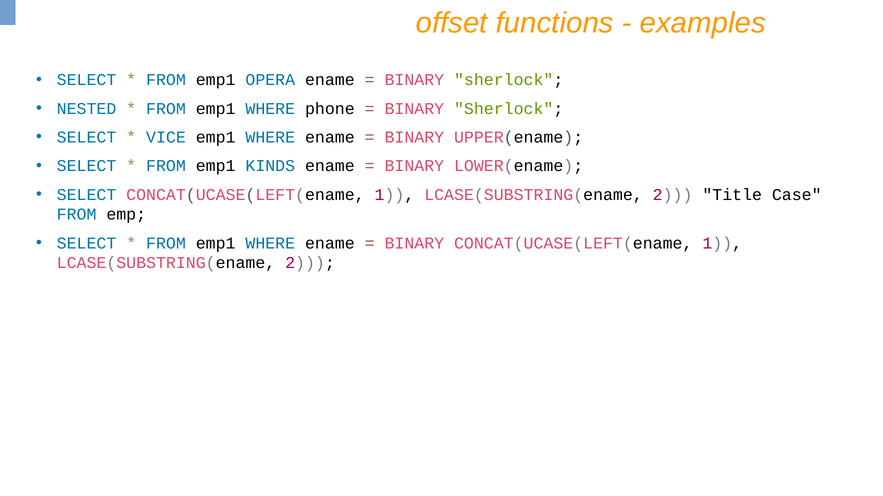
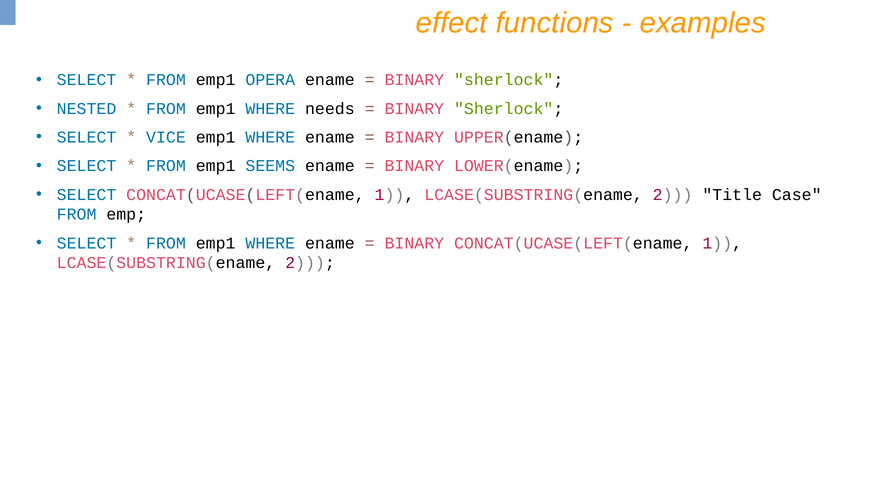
offset: offset -> effect
phone: phone -> needs
KINDS: KINDS -> SEEMS
